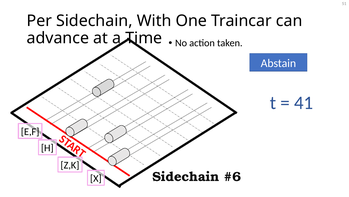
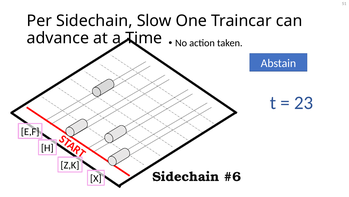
With: With -> Slow
41: 41 -> 23
